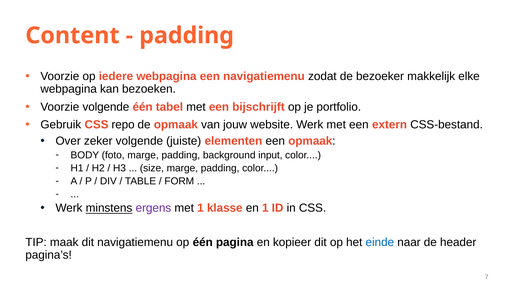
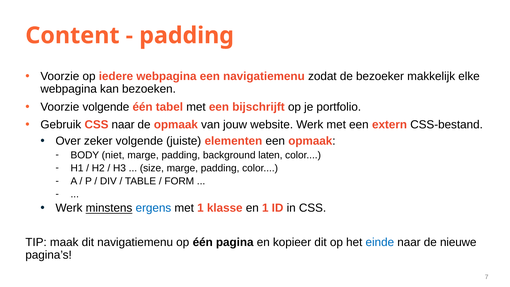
CSS repo: repo -> naar
foto: foto -> niet
input: input -> laten
ergens colour: purple -> blue
header: header -> nieuwe
